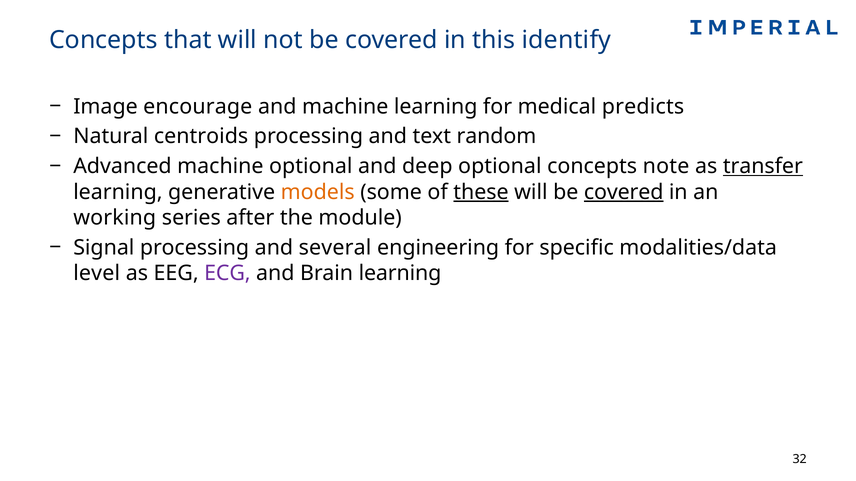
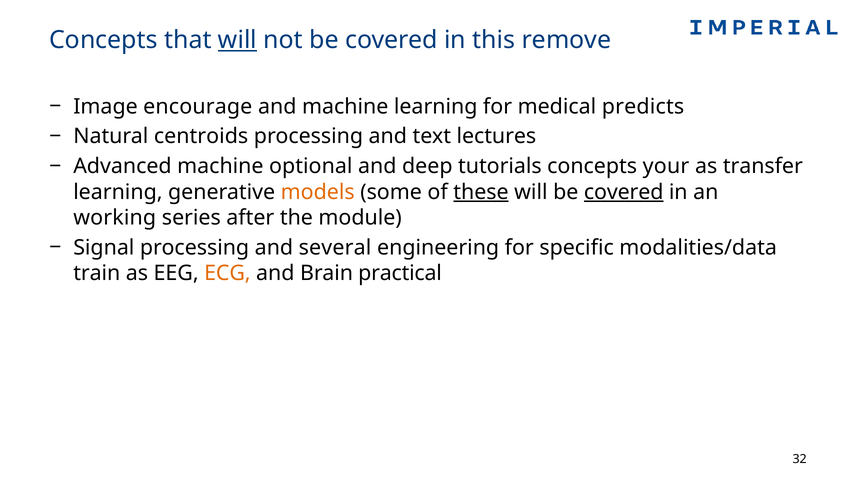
will at (237, 40) underline: none -> present
identify: identify -> remove
random: random -> lectures
deep optional: optional -> tutorials
note: note -> your
transfer underline: present -> none
level: level -> train
ECG colour: purple -> orange
Brain learning: learning -> practical
